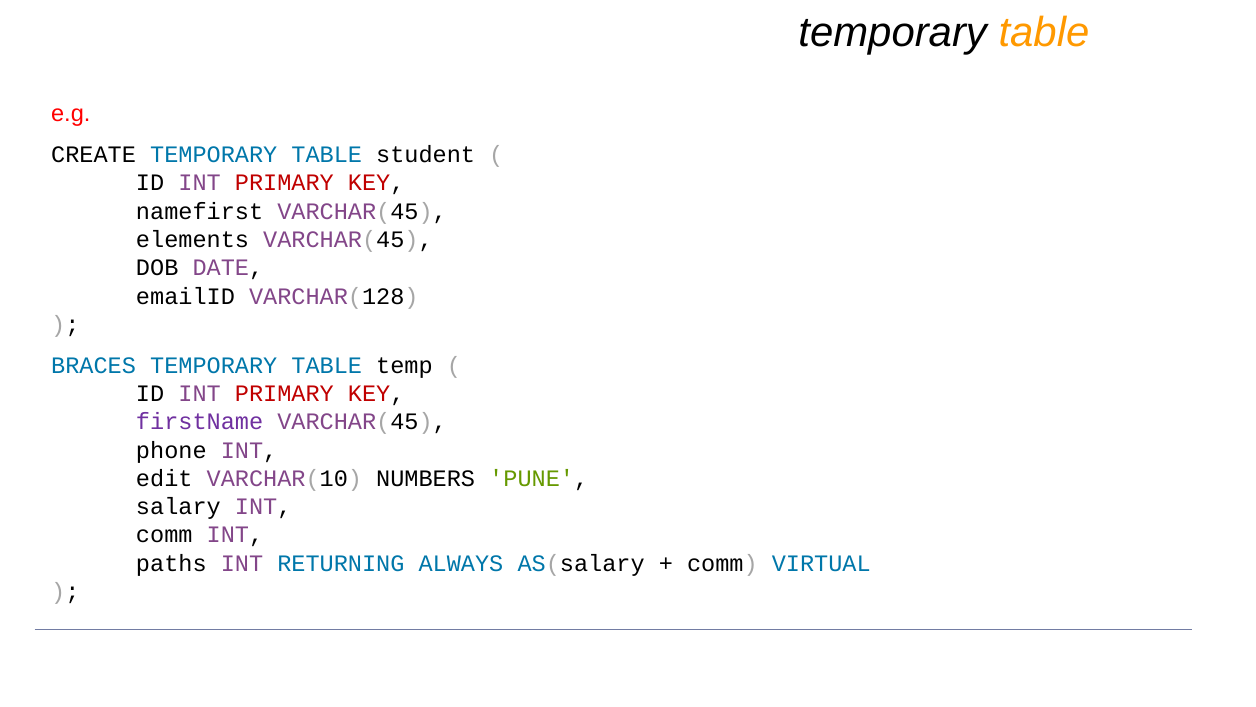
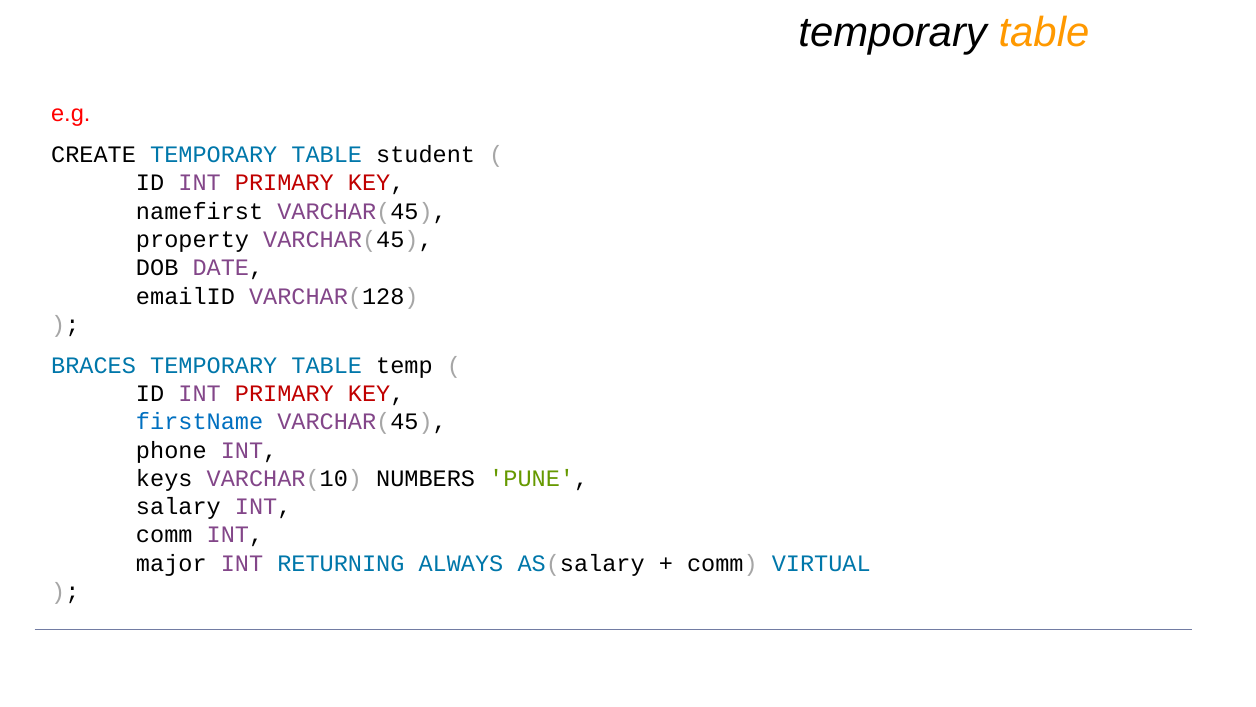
elements: elements -> property
firstName colour: purple -> blue
edit: edit -> keys
paths: paths -> major
